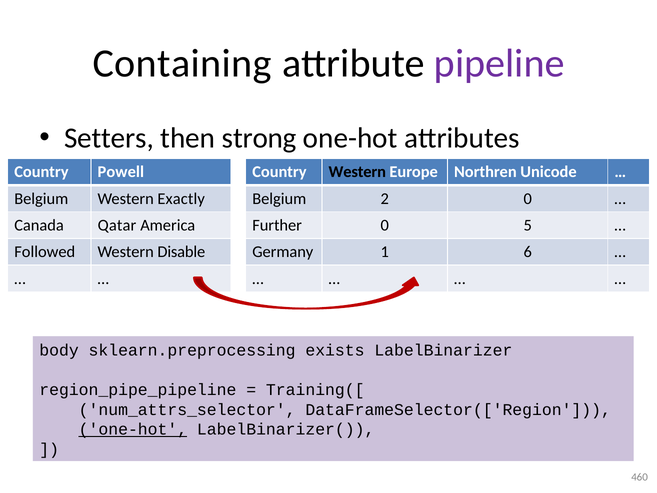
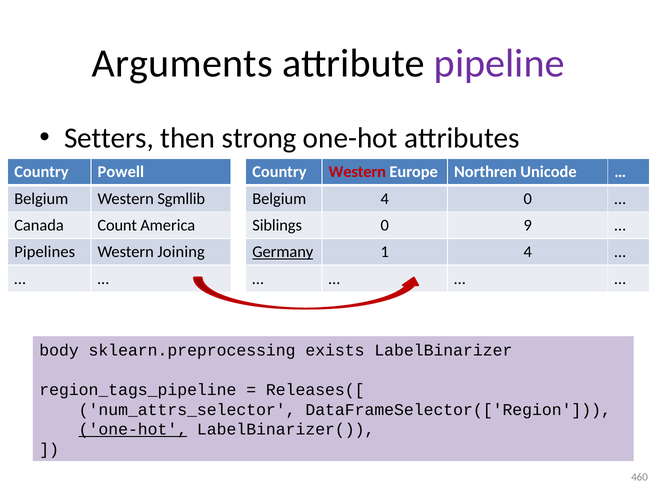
Containing: Containing -> Arguments
Western at (357, 172) colour: black -> red
Exactly: Exactly -> Sgmllib
Belgium 2: 2 -> 4
Qatar: Qatar -> Count
Further: Further -> Siblings
5: 5 -> 9
Followed: Followed -> Pipelines
Disable: Disable -> Joining
Germany underline: none -> present
1 6: 6 -> 4
region_pipe_pipeline: region_pipe_pipeline -> region_tags_pipeline
Training([: Training([ -> Releases([
